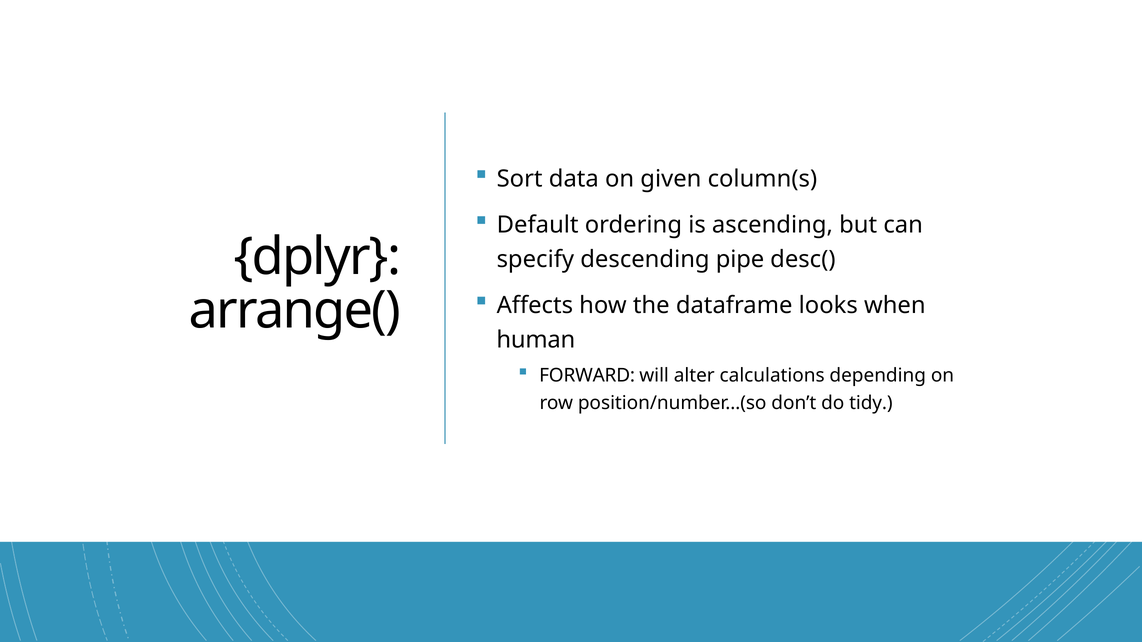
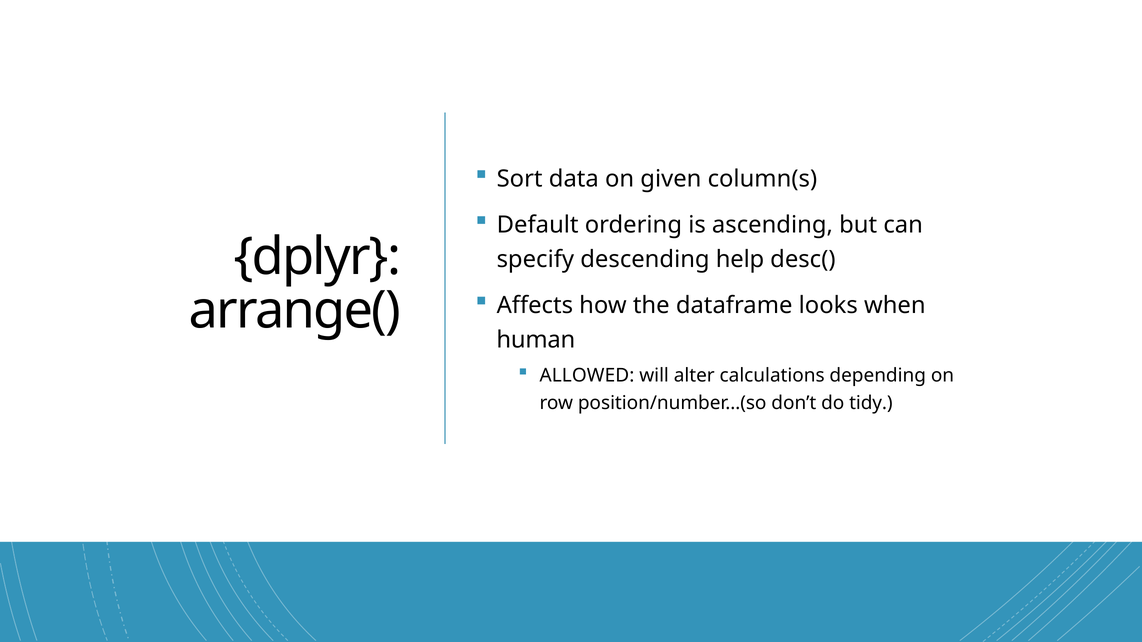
pipe: pipe -> help
FORWARD: FORWARD -> ALLOWED
